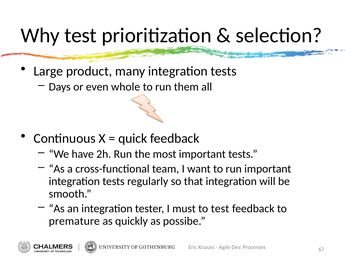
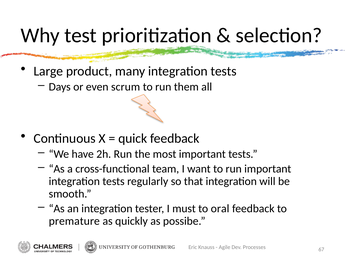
whole: whole -> scrum
to test: test -> oral
